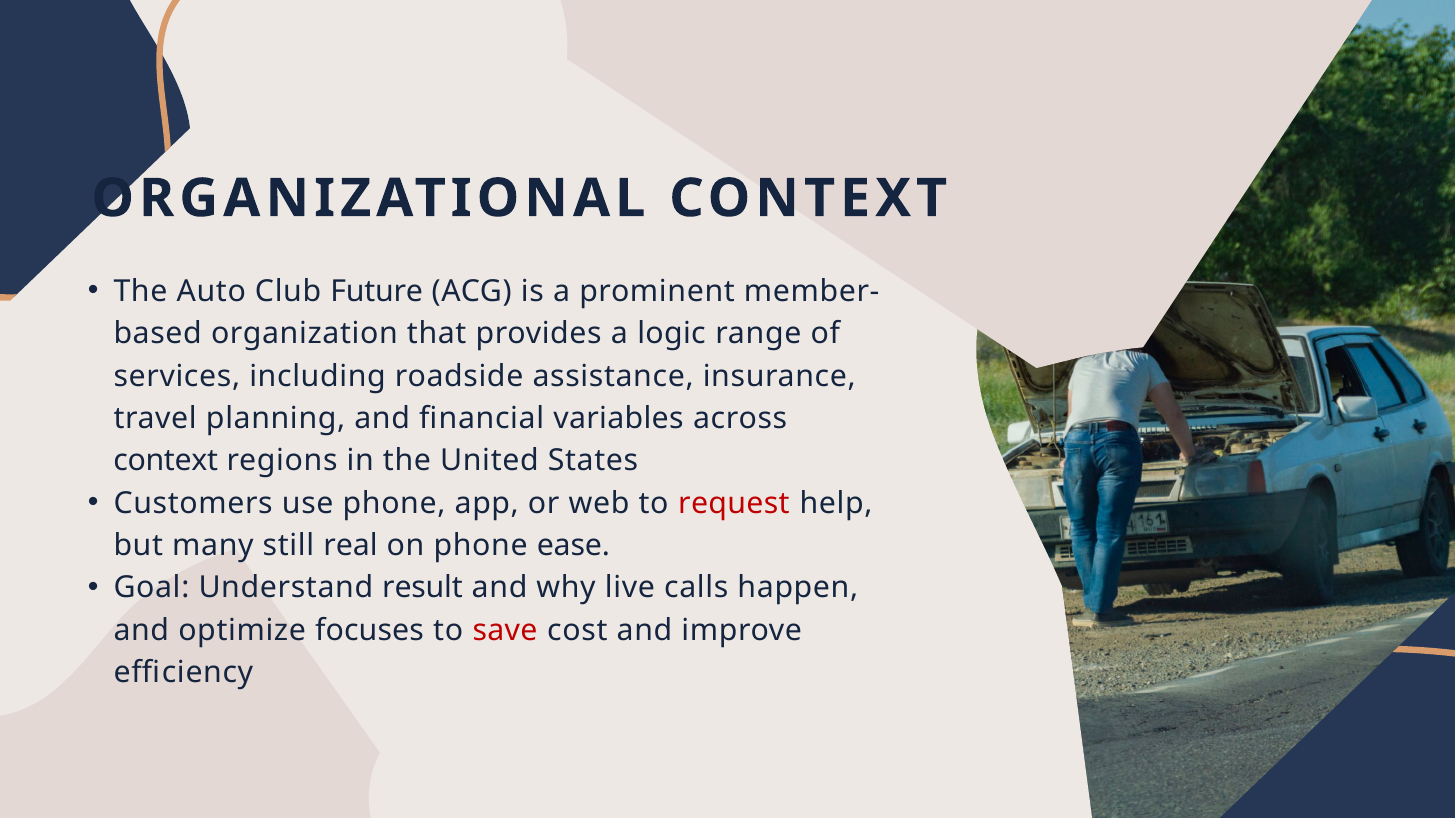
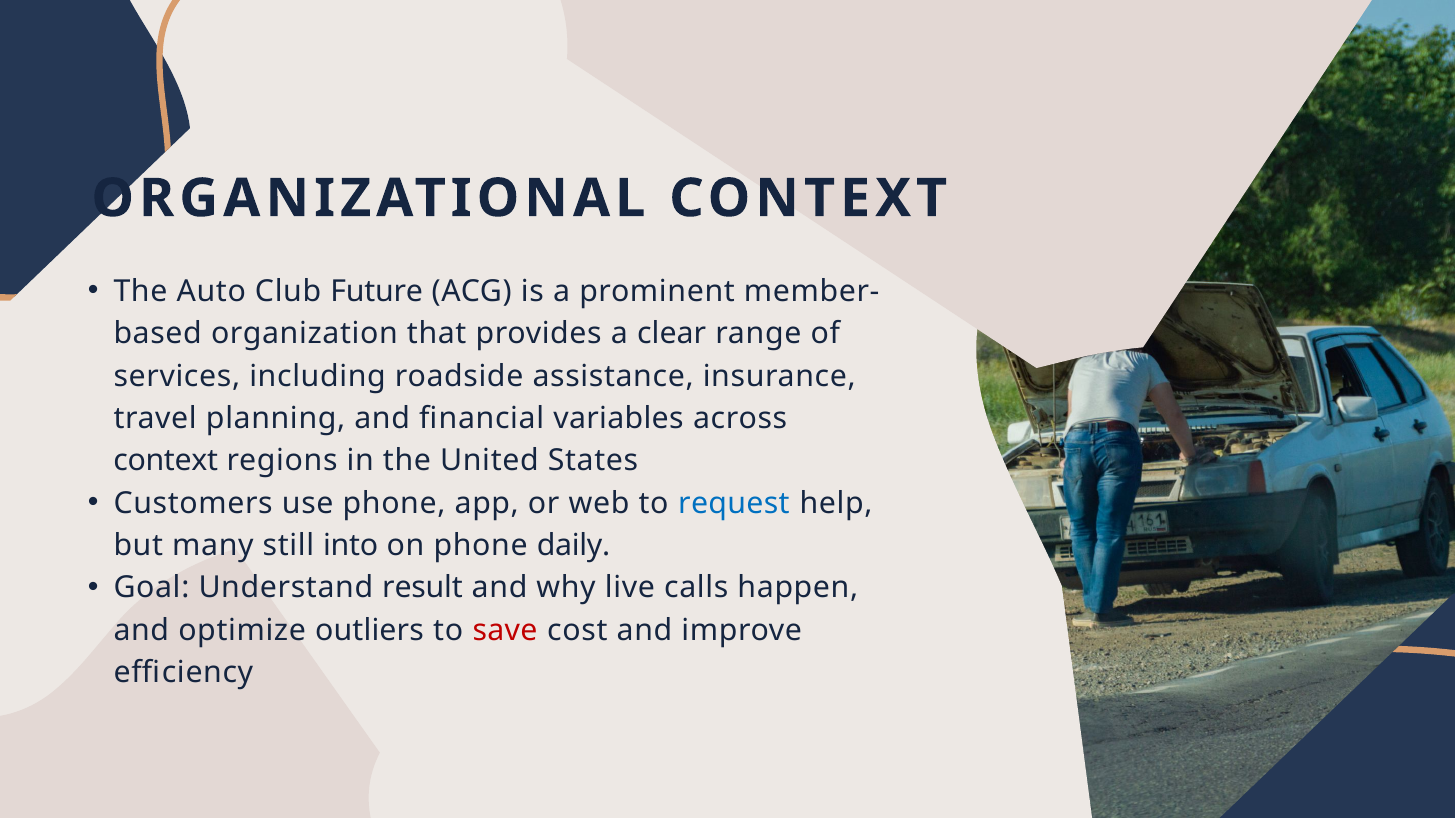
logic: logic -> clear
request colour: red -> blue
real: real -> into
ease: ease -> daily
focuses: focuses -> outliers
